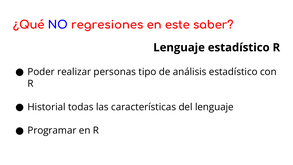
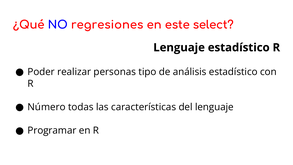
saber: saber -> select
Historial: Historial -> Número
